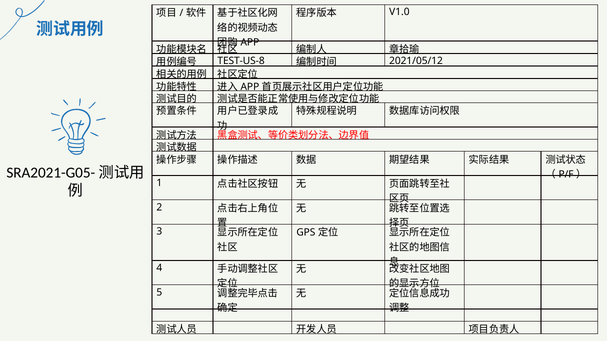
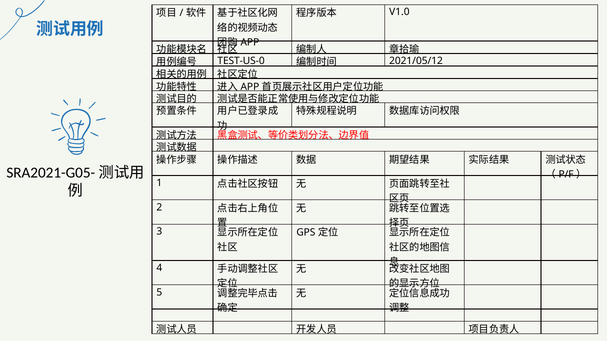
TEST-US-8: TEST-US-8 -> TEST-US-0
